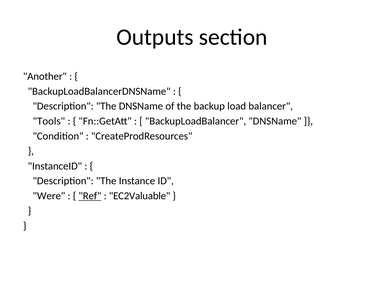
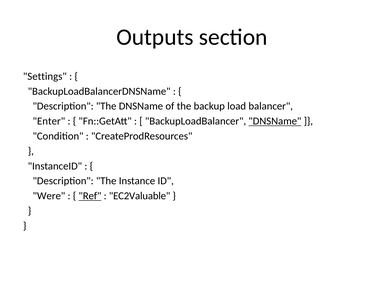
Another: Another -> Settings
Tools: Tools -> Enter
DNSName at (275, 121) underline: none -> present
